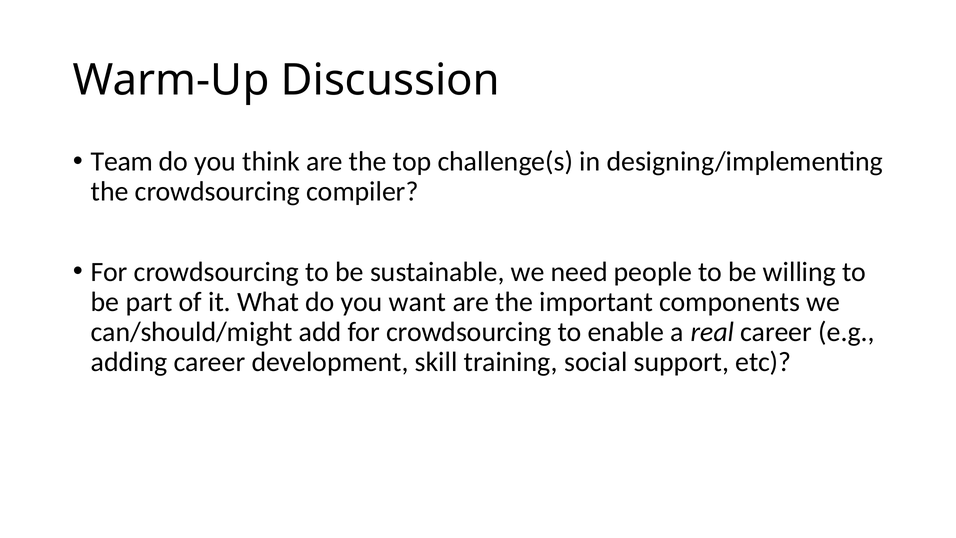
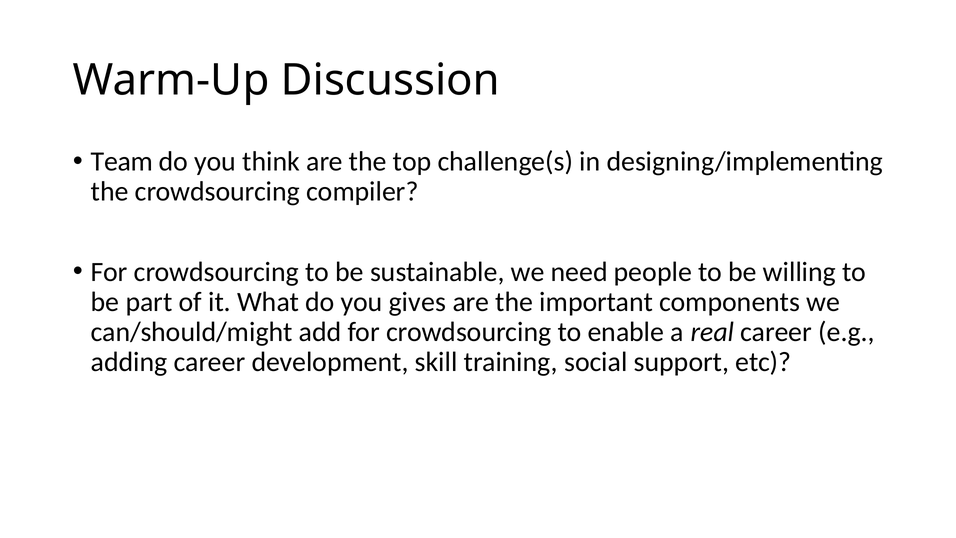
want: want -> gives
